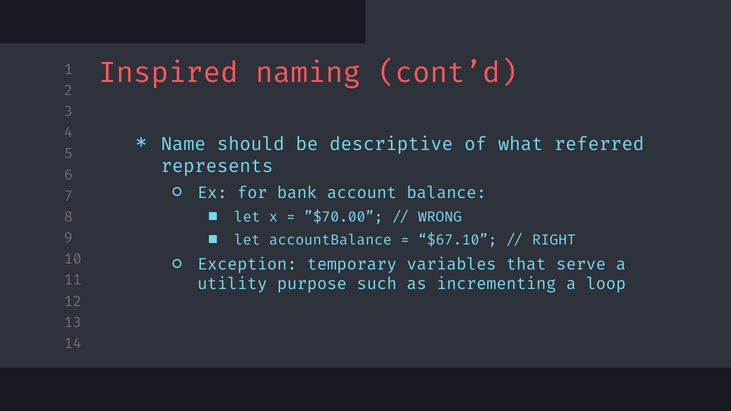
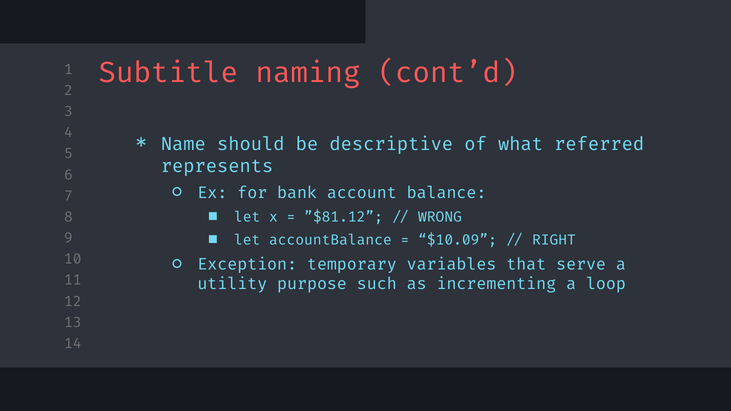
Inspired: Inspired -> Subtitle
”$70.00: ”$70.00 -> ”$81.12
$67.10: $67.10 -> $10.09
